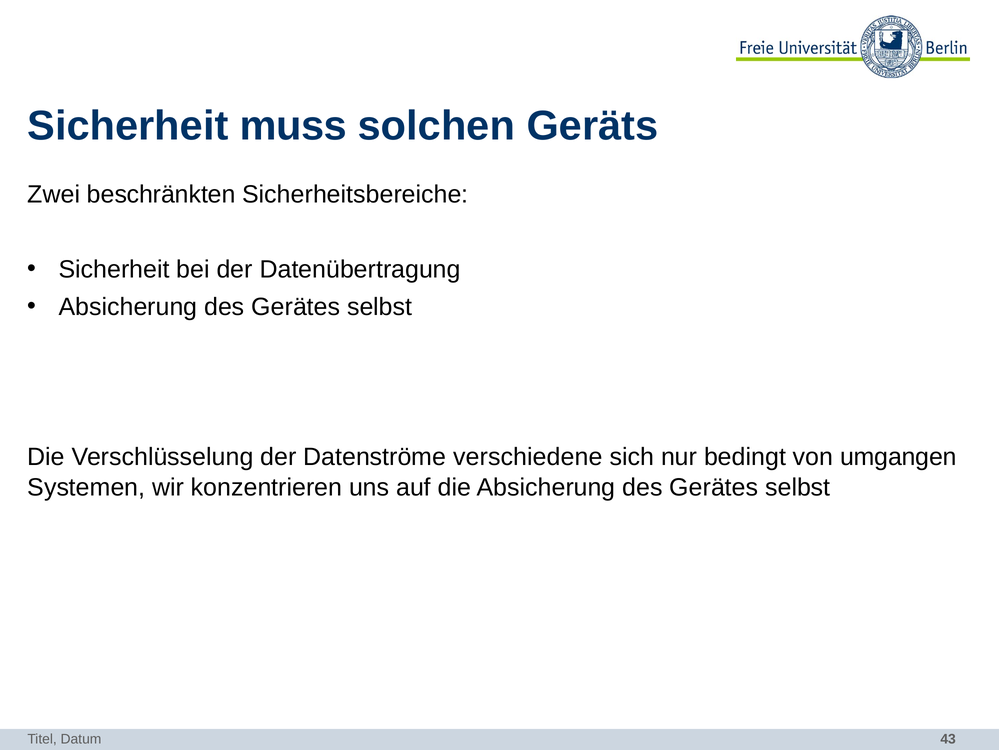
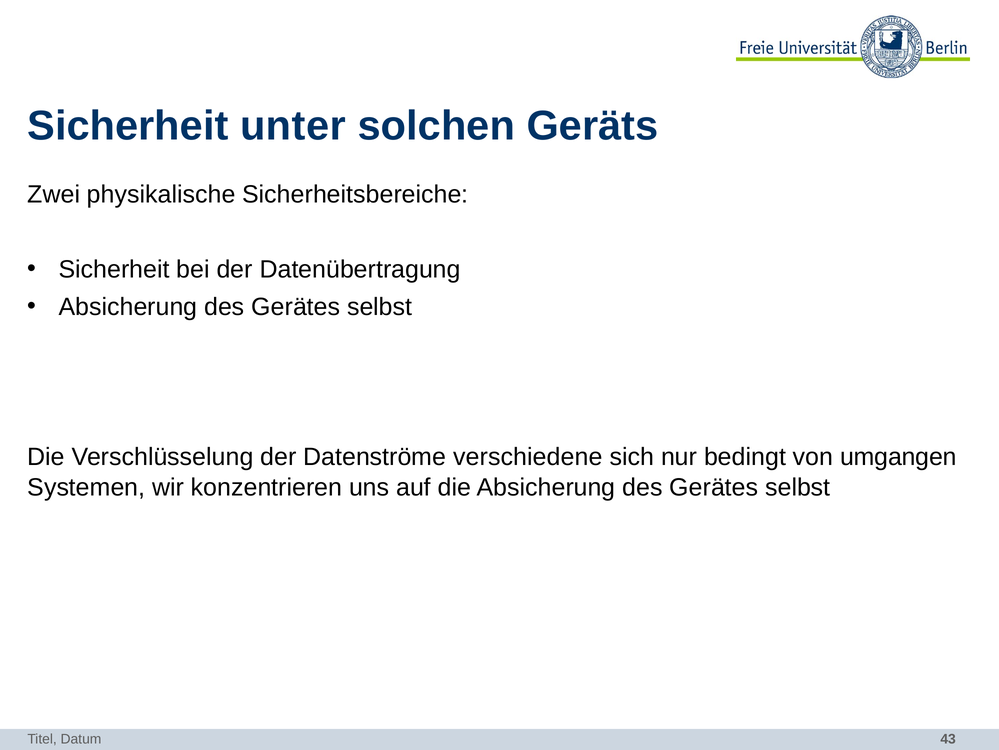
muss: muss -> unter
beschränkten: beschränkten -> physikalische
